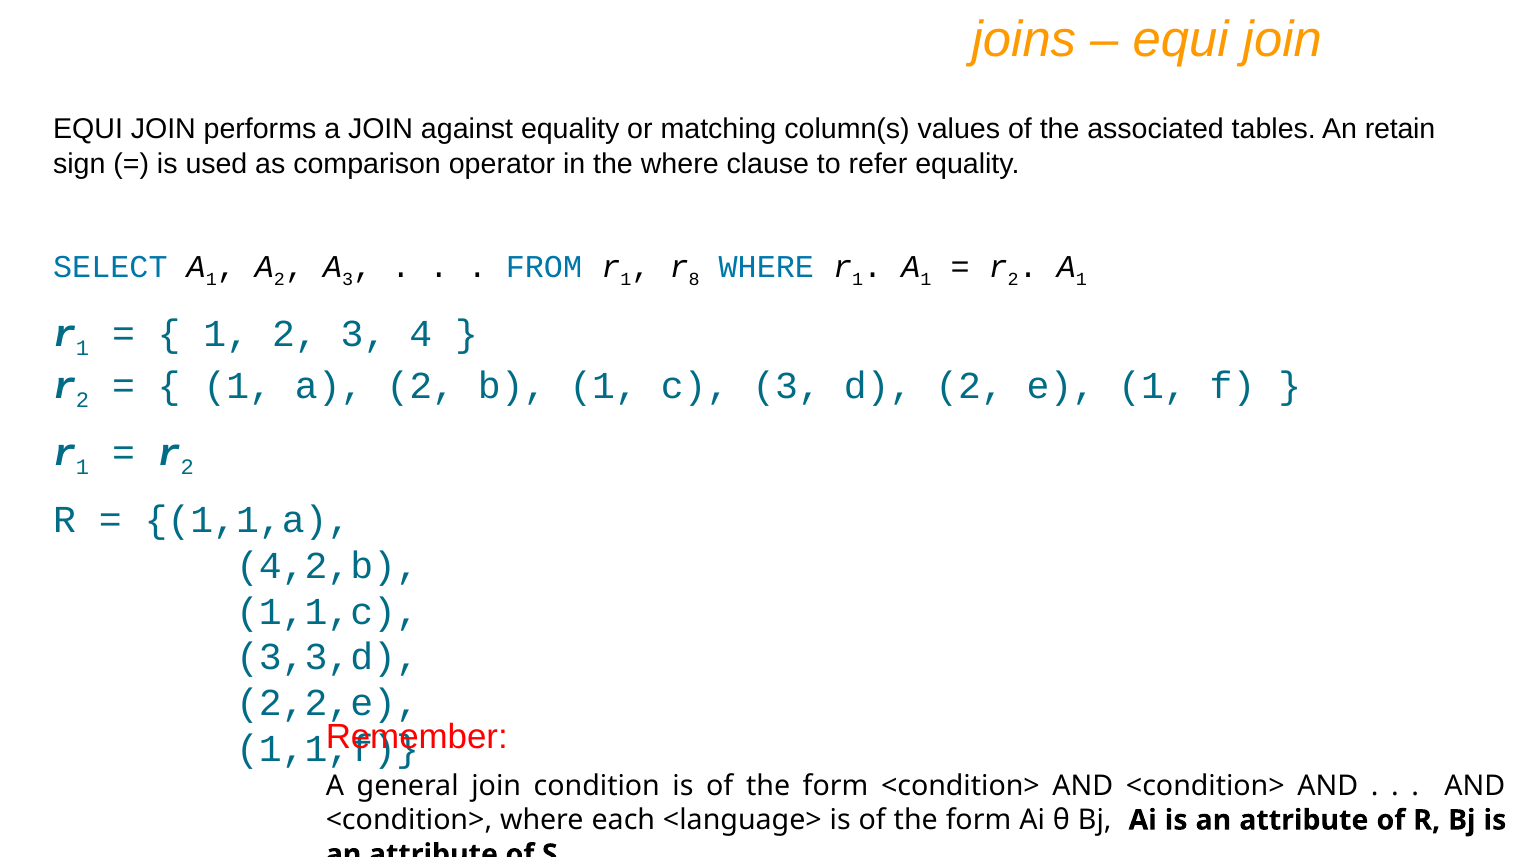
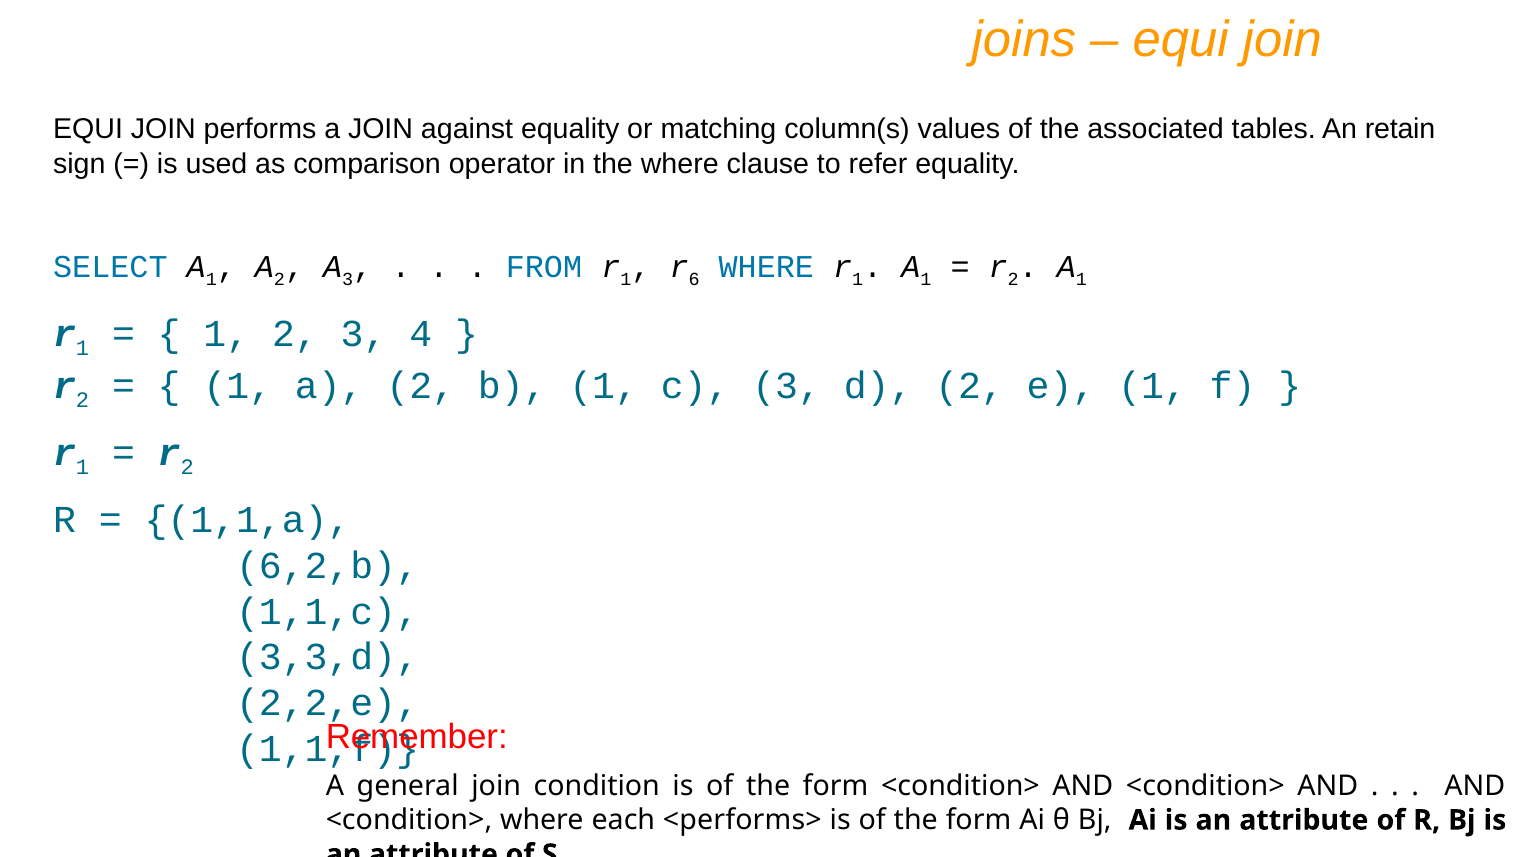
8: 8 -> 6
4,2,b: 4,2,b -> 6,2,b
<language>: <language> -> <performs>
